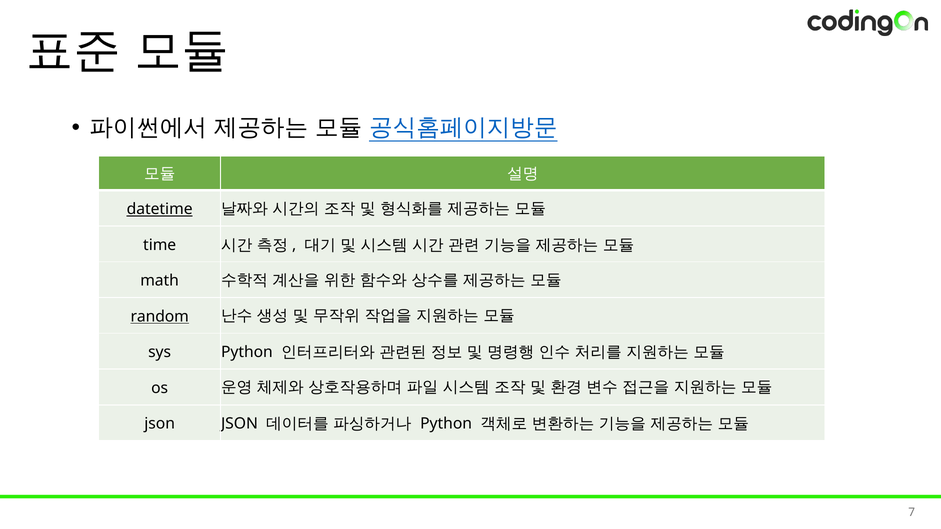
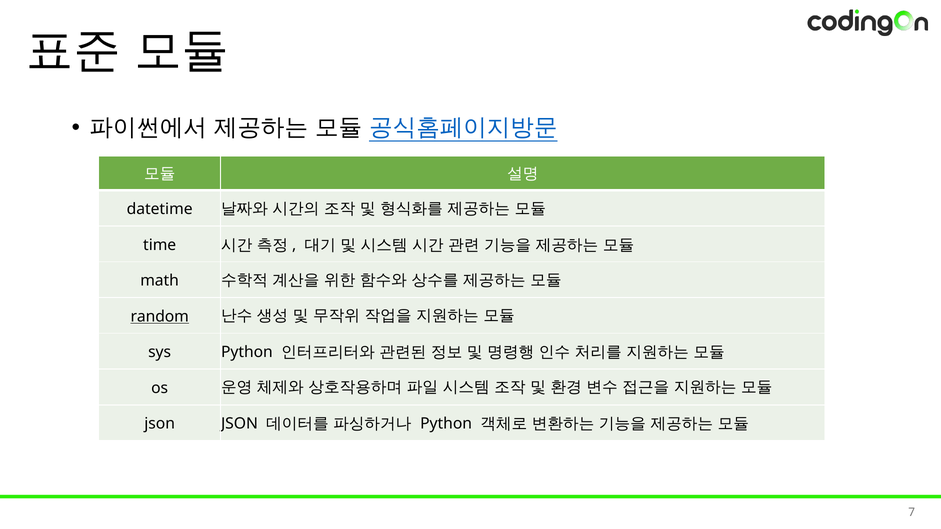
datetime underline: present -> none
